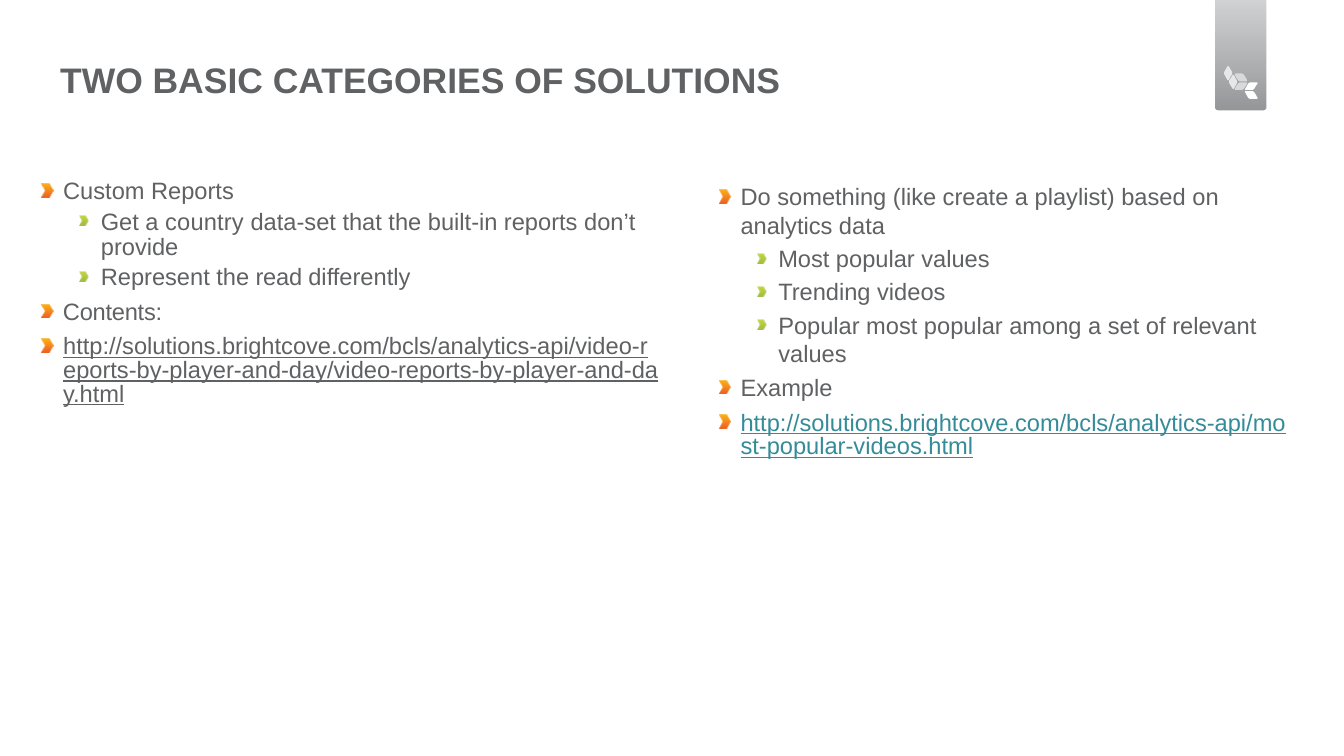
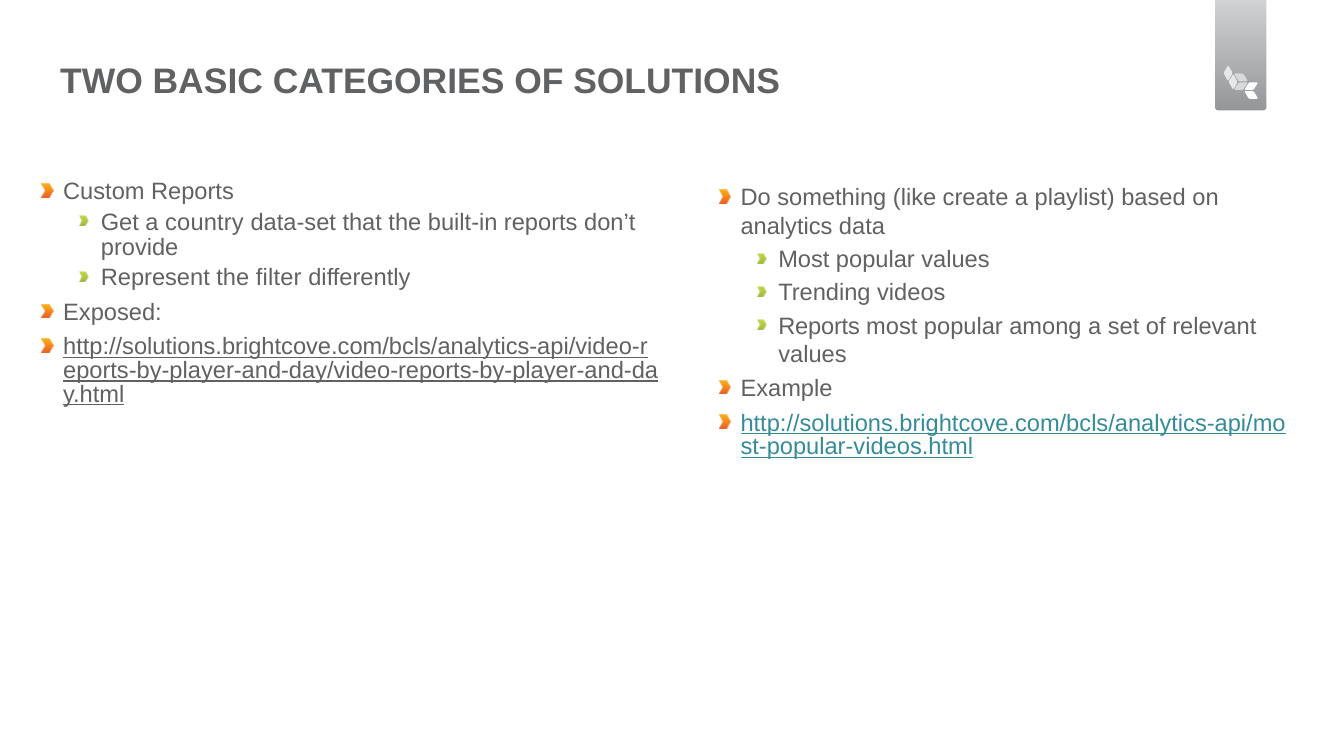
read: read -> filter
Contents: Contents -> Exposed
Popular at (819, 326): Popular -> Reports
